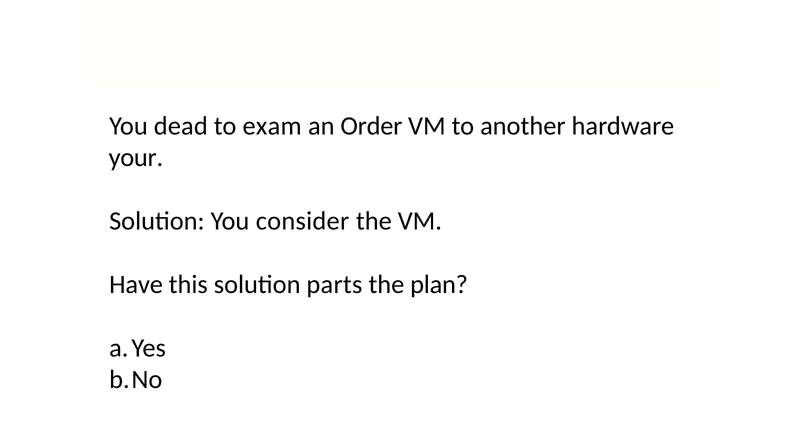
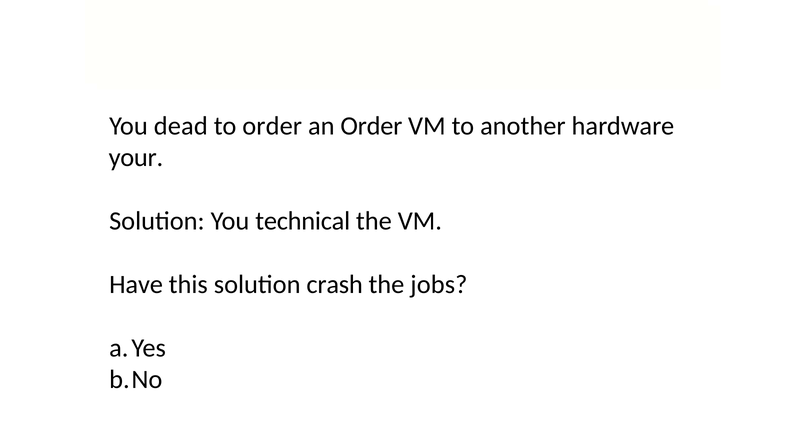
to exam: exam -> order
consider: consider -> technical
parts: parts -> crash
plan: plan -> jobs
